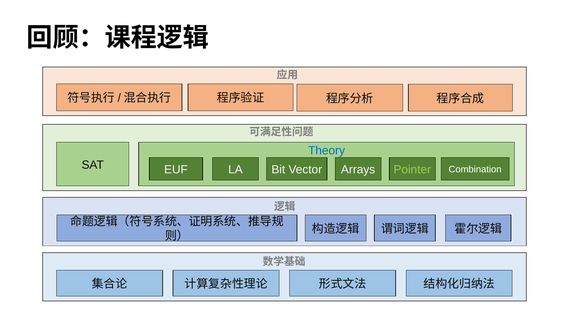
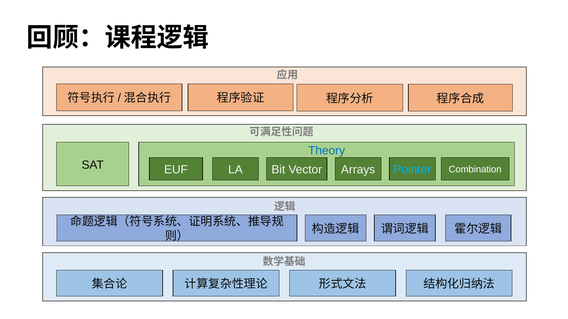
Pointer colour: light green -> light blue
